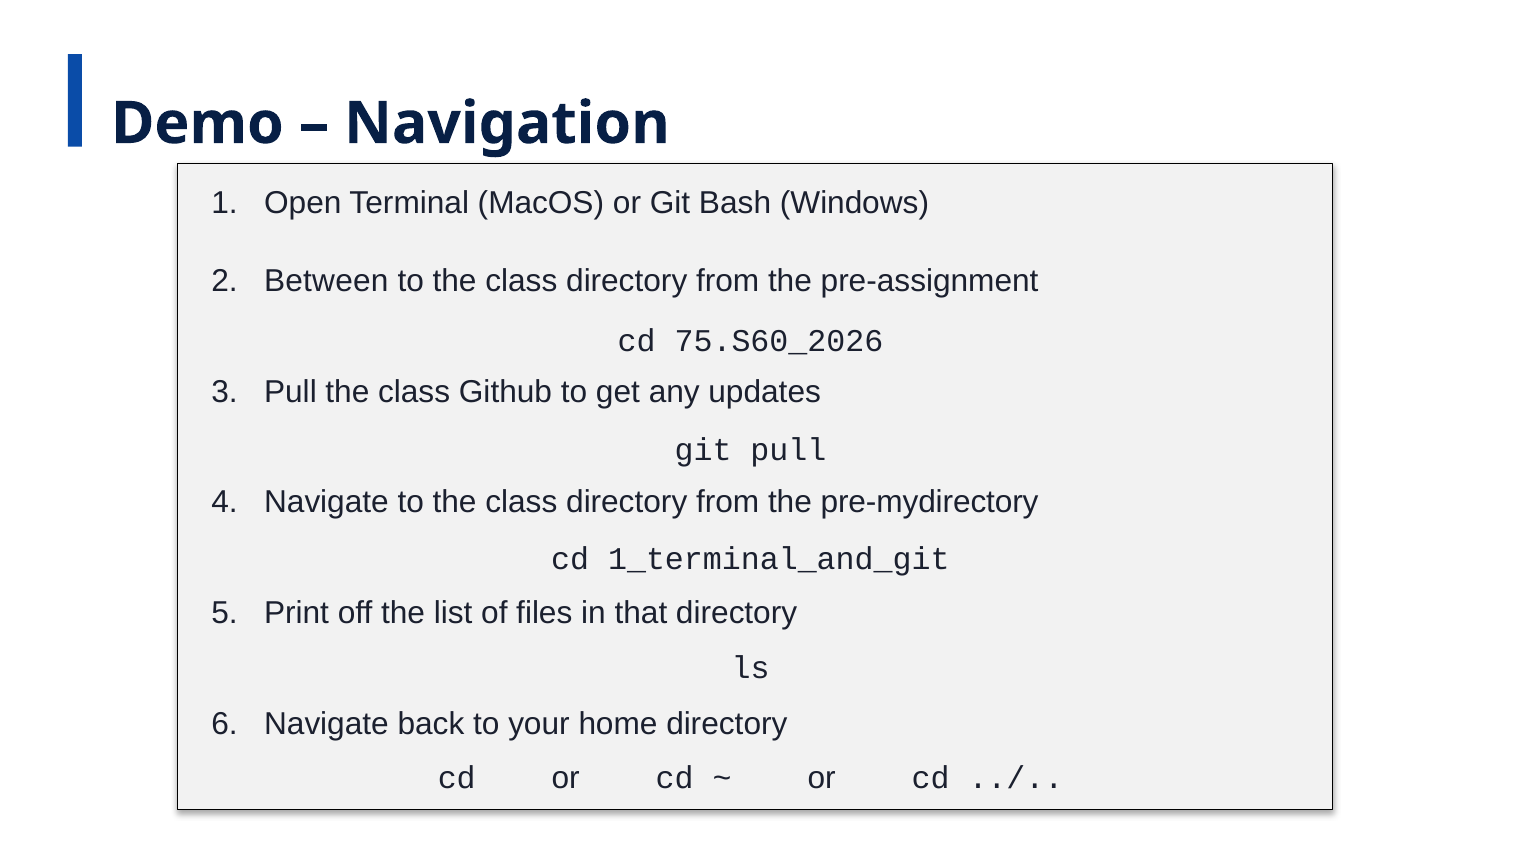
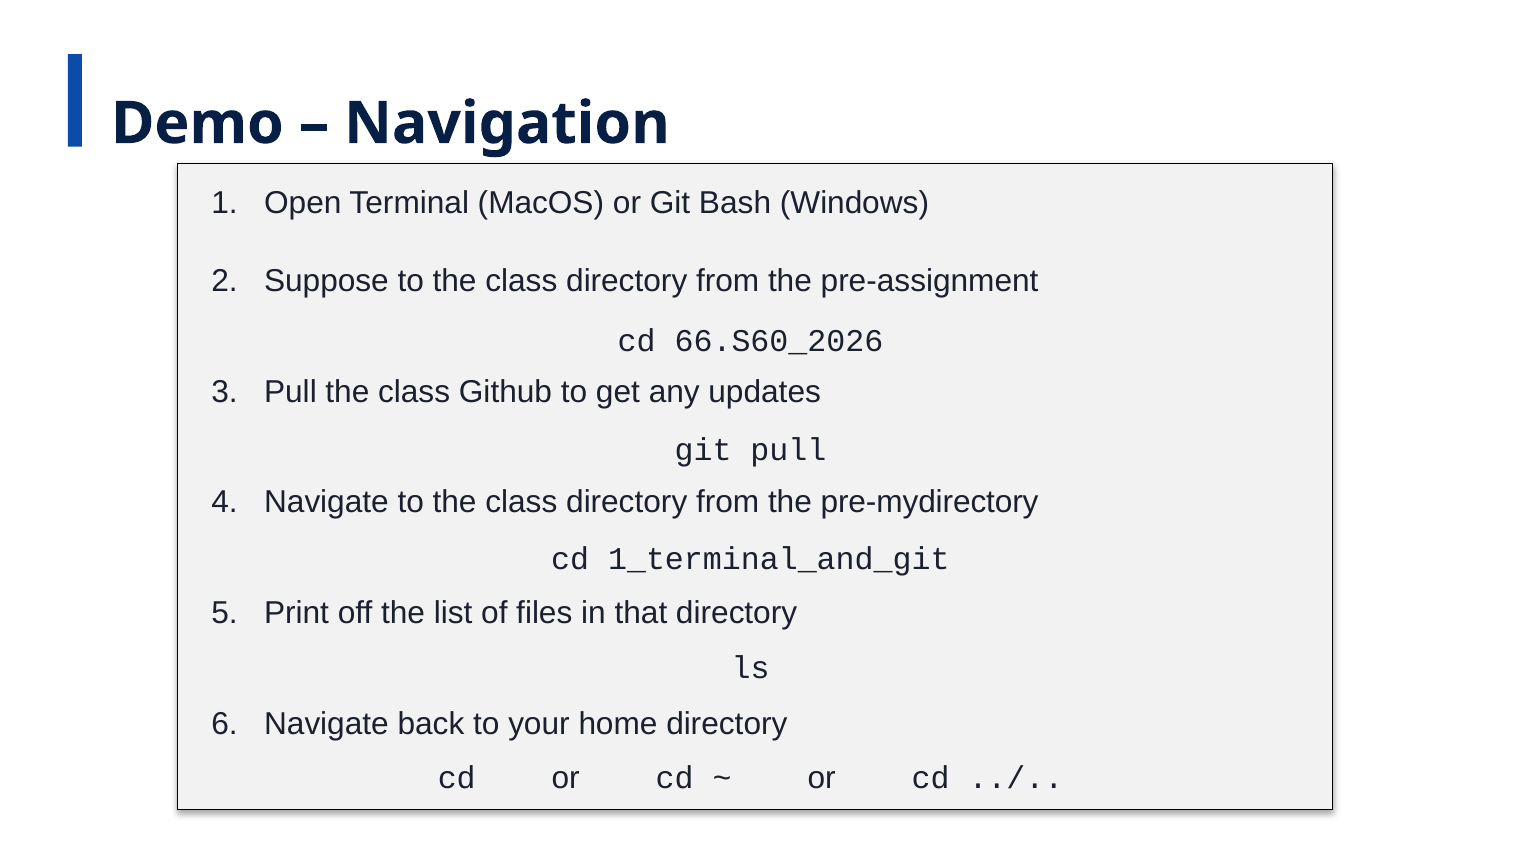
Between: Between -> Suppose
75.S60_2026: 75.S60_2026 -> 66.S60_2026
